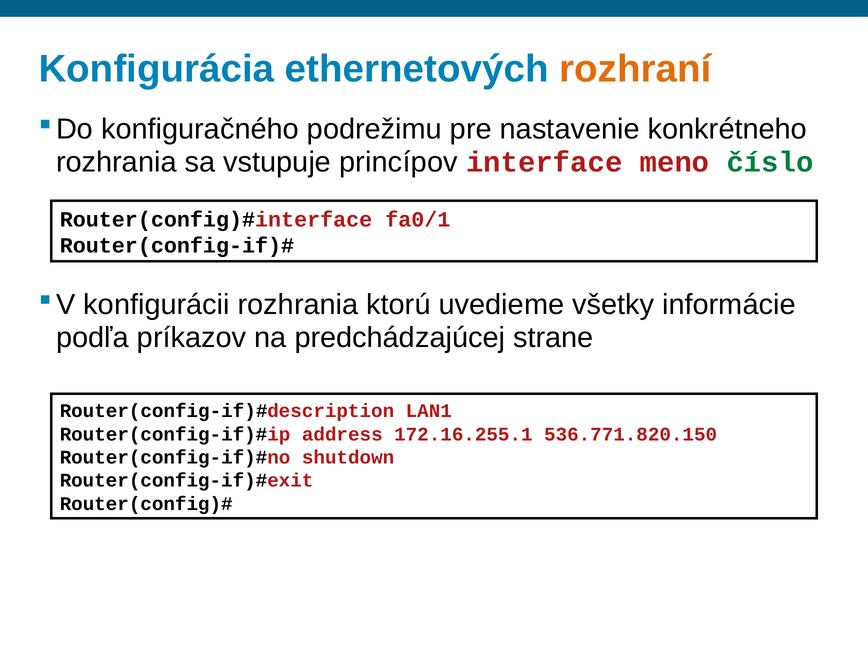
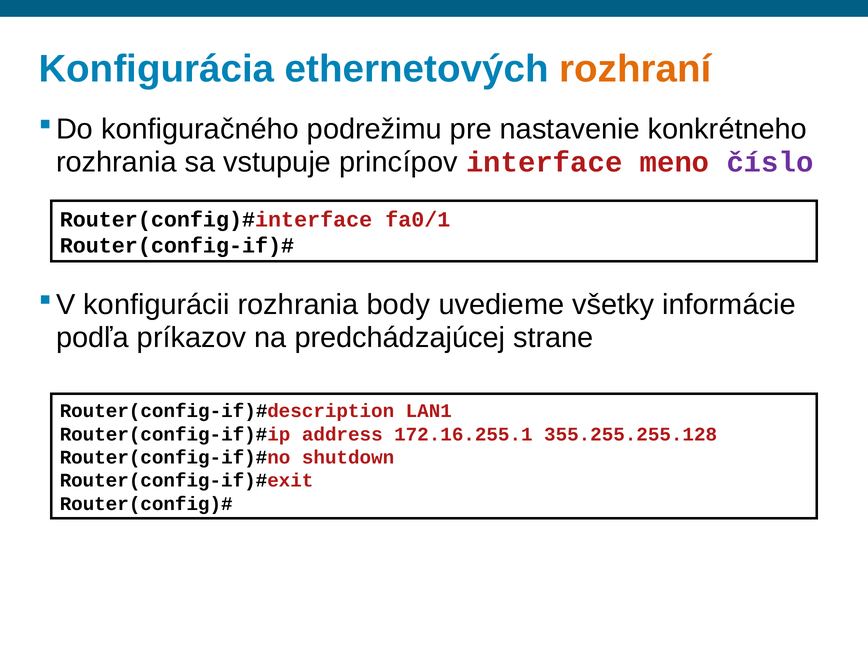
číslo colour: green -> purple
ktorú: ktorú -> body
536.771.820.150: 536.771.820.150 -> 355.255.255.128
